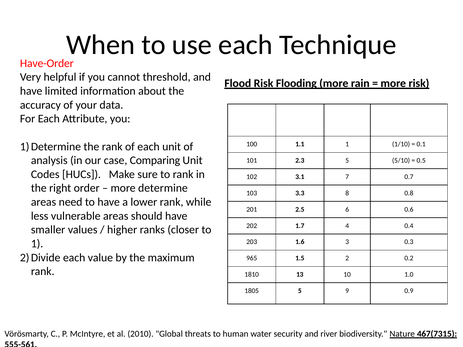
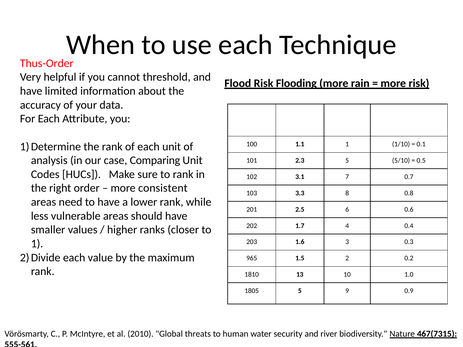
Have-Order: Have-Order -> Thus-Order
determine: determine -> consistent
